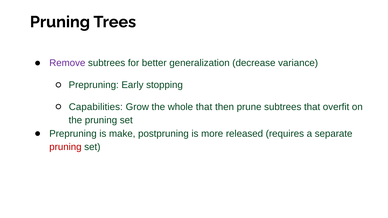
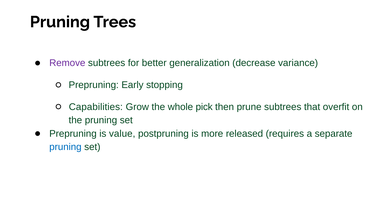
whole that: that -> pick
make: make -> value
pruning at (65, 147) colour: red -> blue
